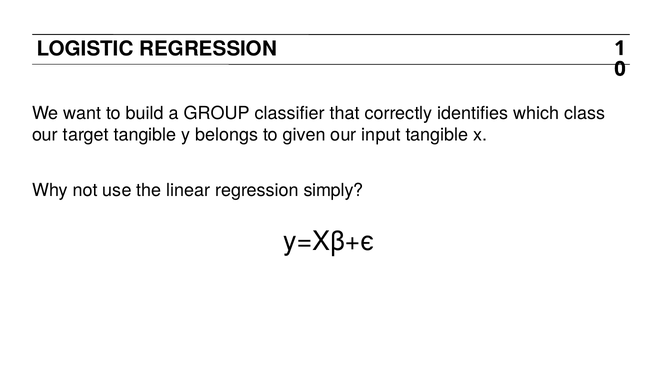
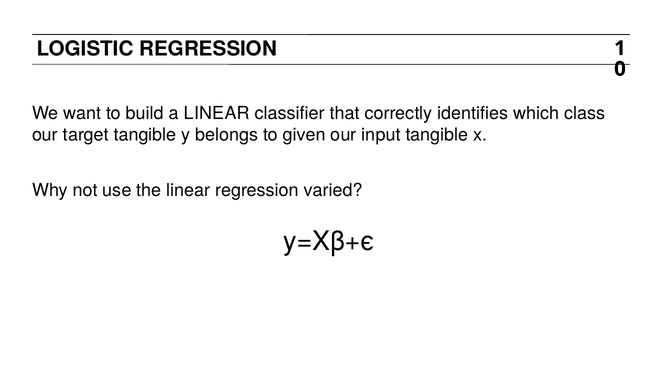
a GROUP: GROUP -> LINEAR
simply: simply -> varied
